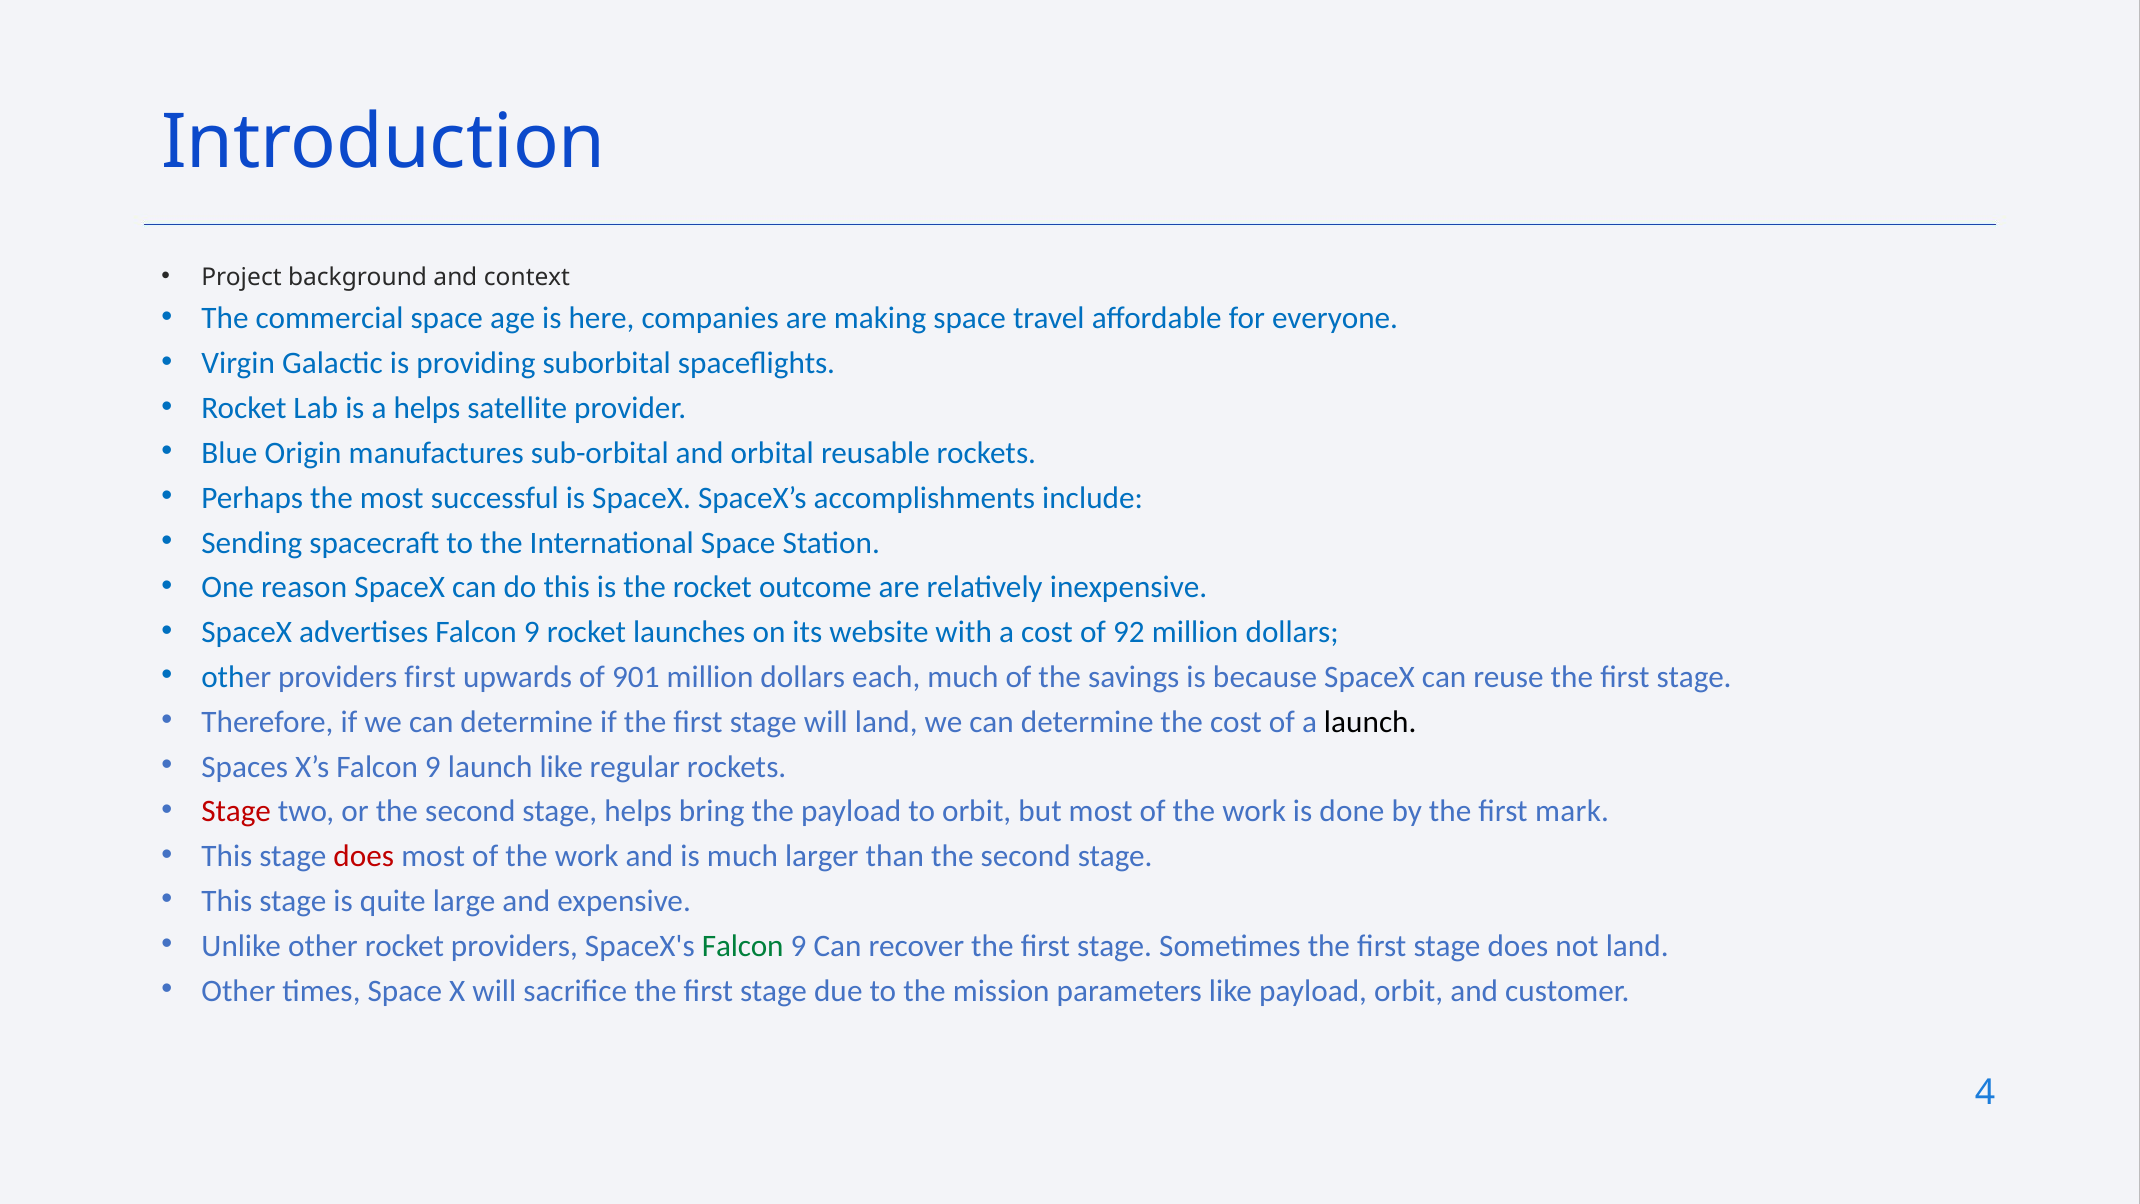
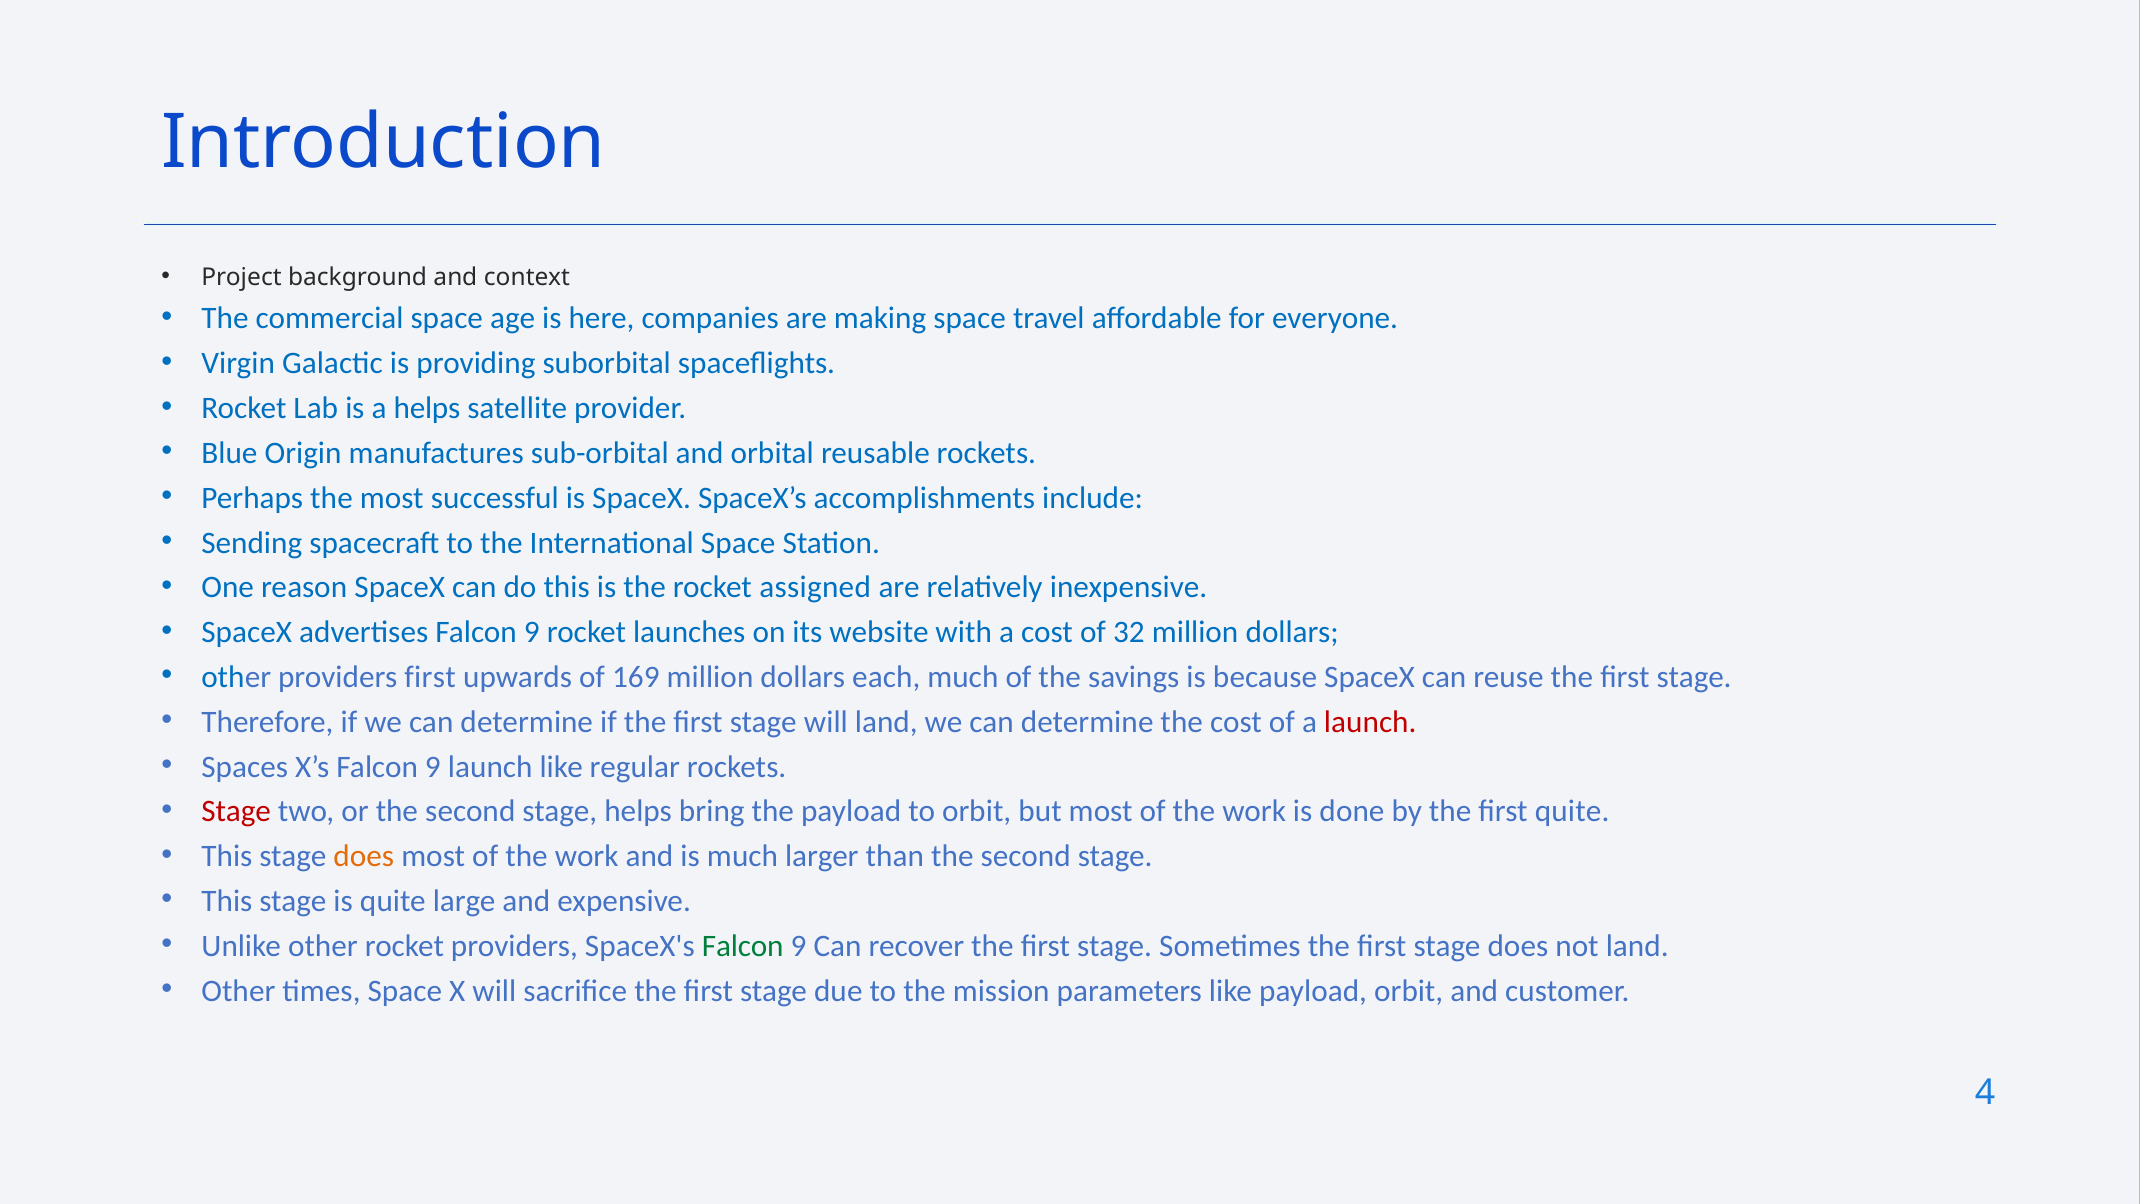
outcome: outcome -> assigned
92: 92 -> 32
901: 901 -> 169
launch at (1370, 722) colour: black -> red
first mark: mark -> quite
does at (364, 856) colour: red -> orange
